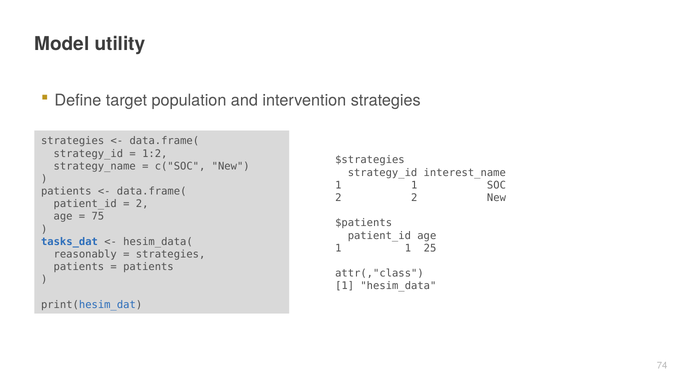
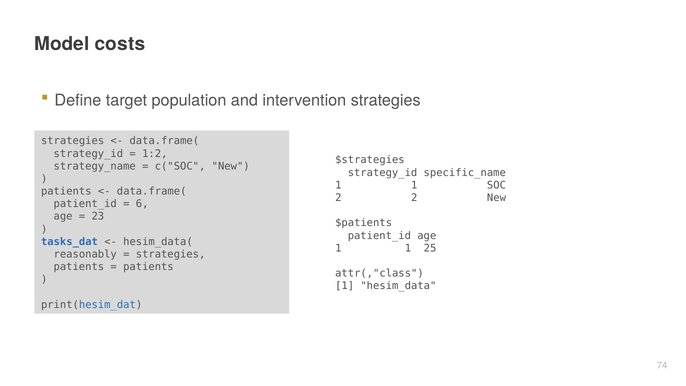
utility: utility -> costs
interest_name: interest_name -> specific_name
2 at (142, 204): 2 -> 6
75: 75 -> 23
